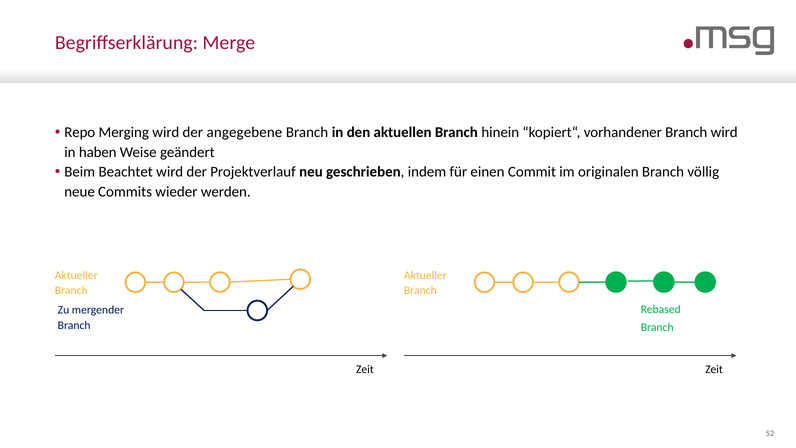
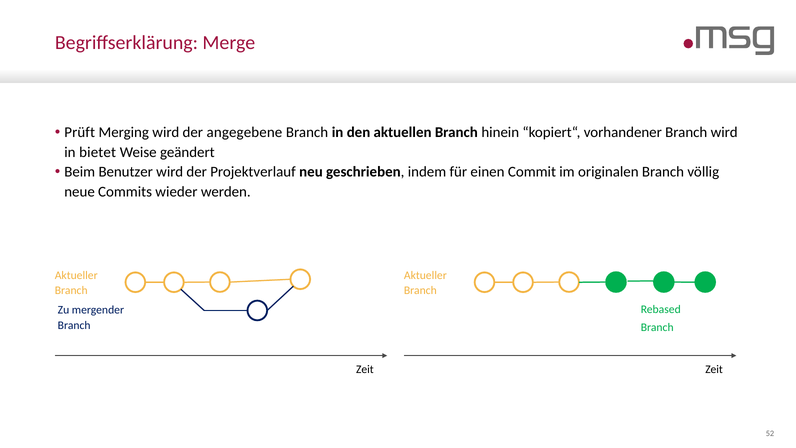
Repo: Repo -> Prüft
haben: haben -> bietet
Beachtet: Beachtet -> Benutzer
